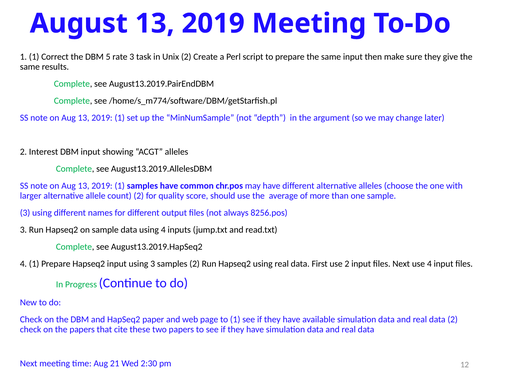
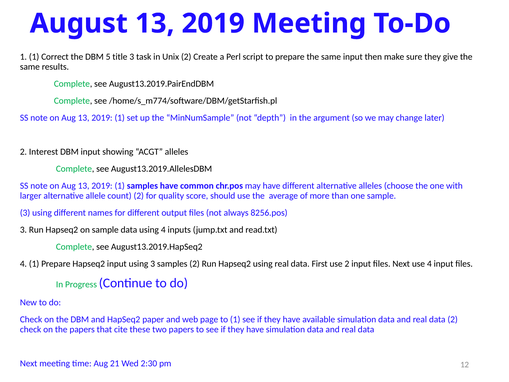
rate: rate -> title
